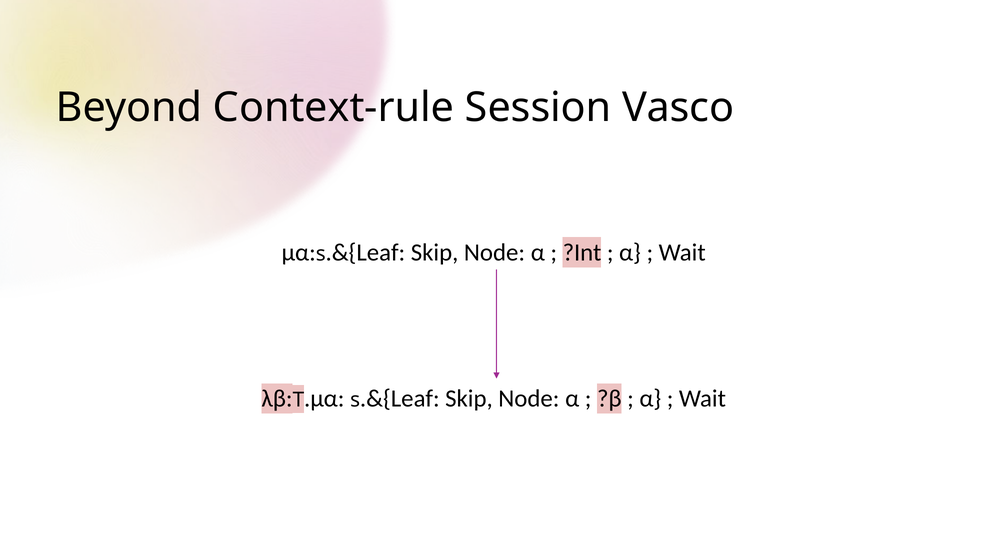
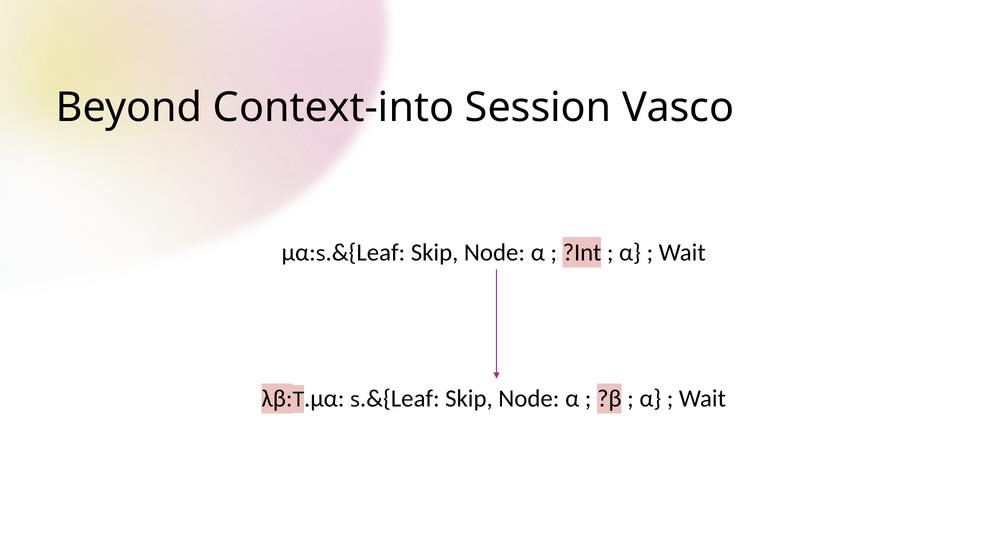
Context-rule: Context-rule -> Context-into
